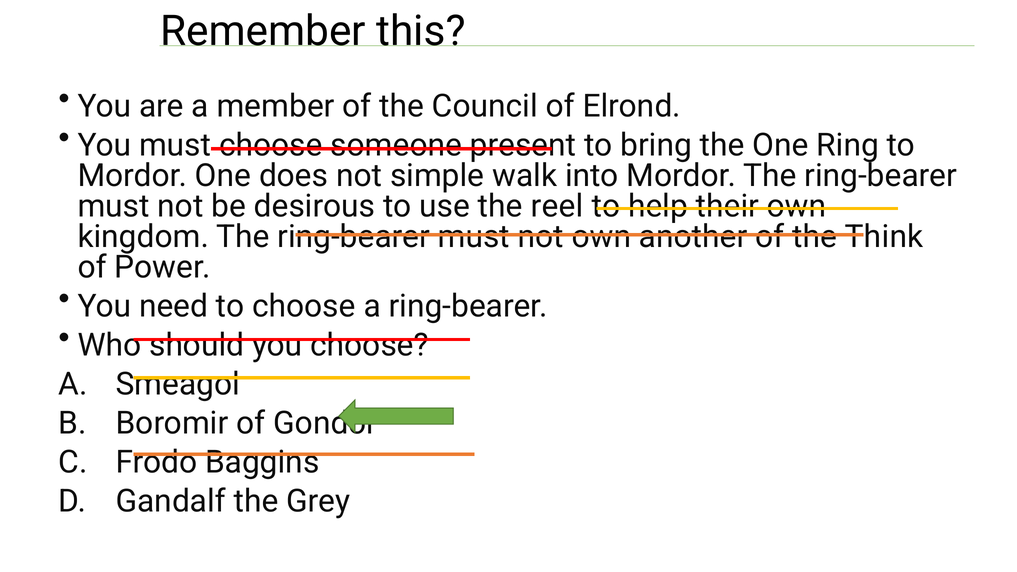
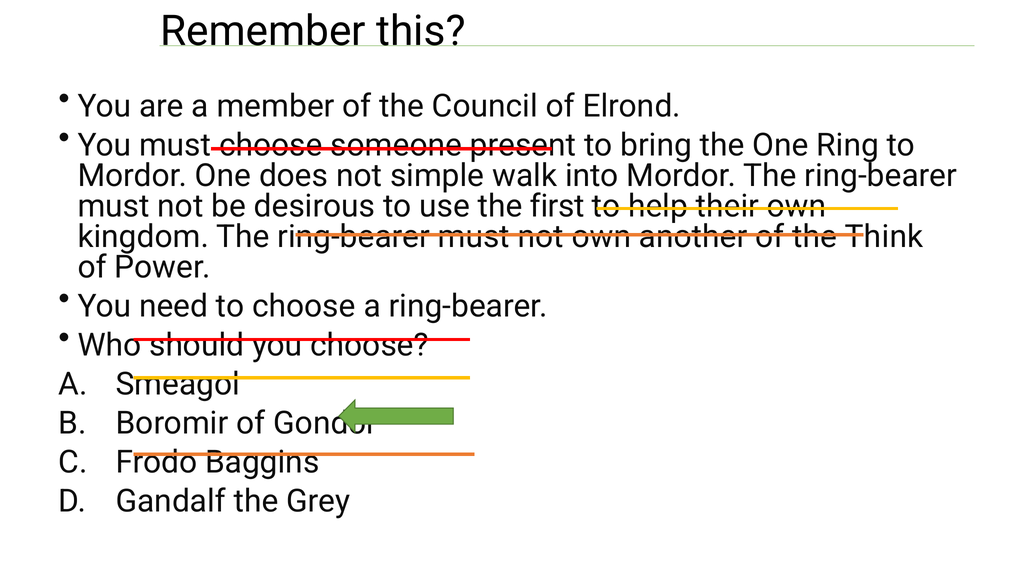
reel: reel -> first
